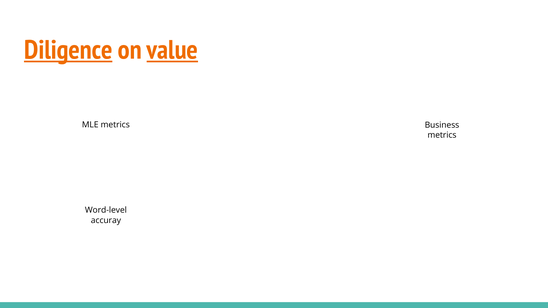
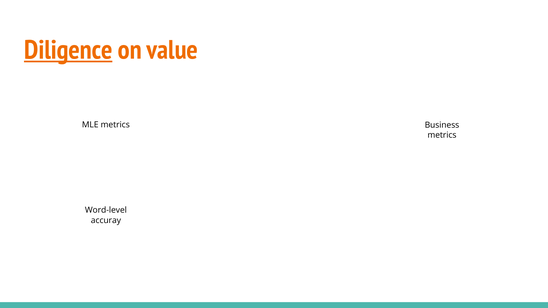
value underline: present -> none
